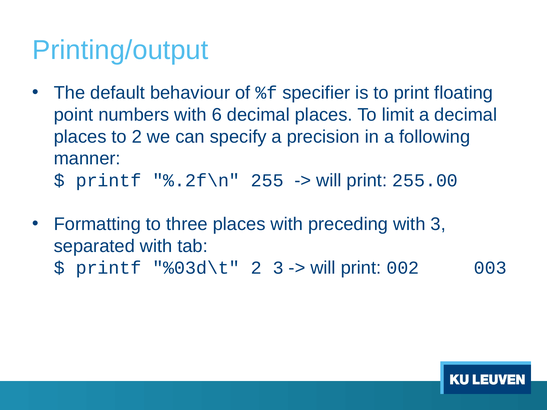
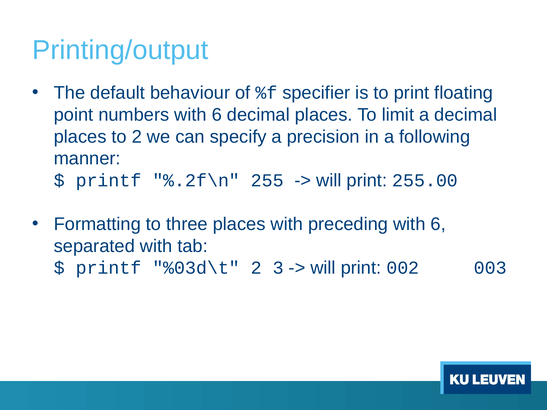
preceding with 3: 3 -> 6
